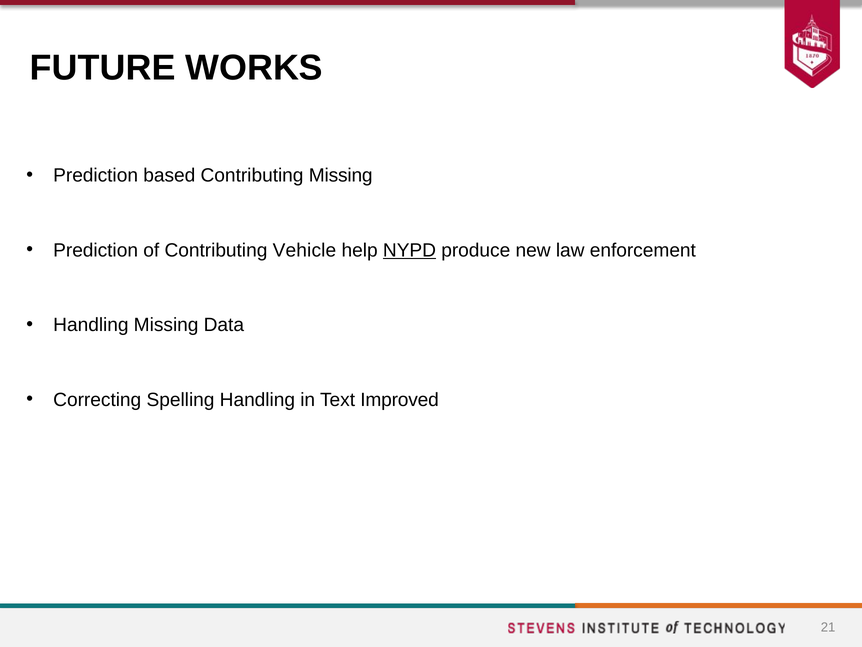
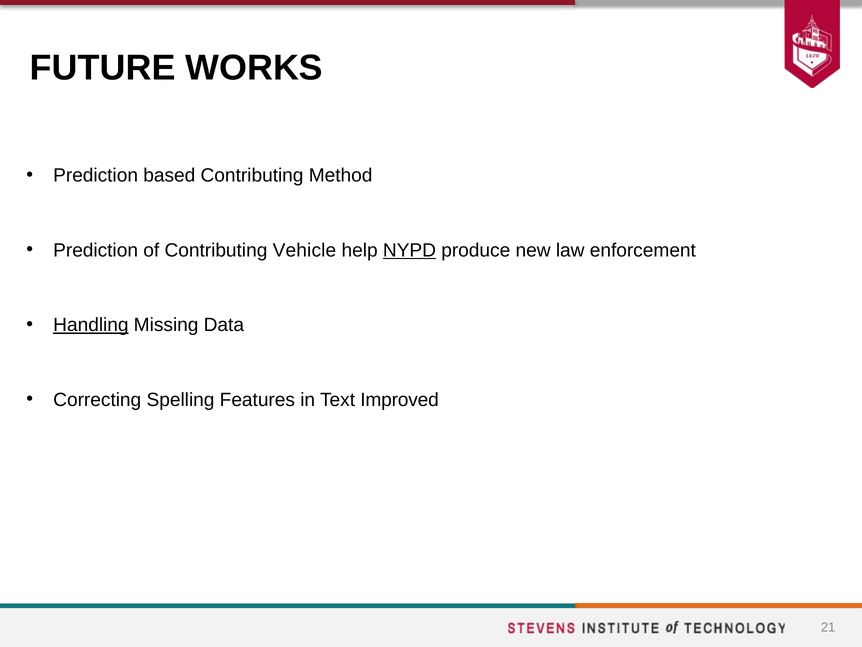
Contributing Missing: Missing -> Method
Handling at (91, 325) underline: none -> present
Spelling Handling: Handling -> Features
